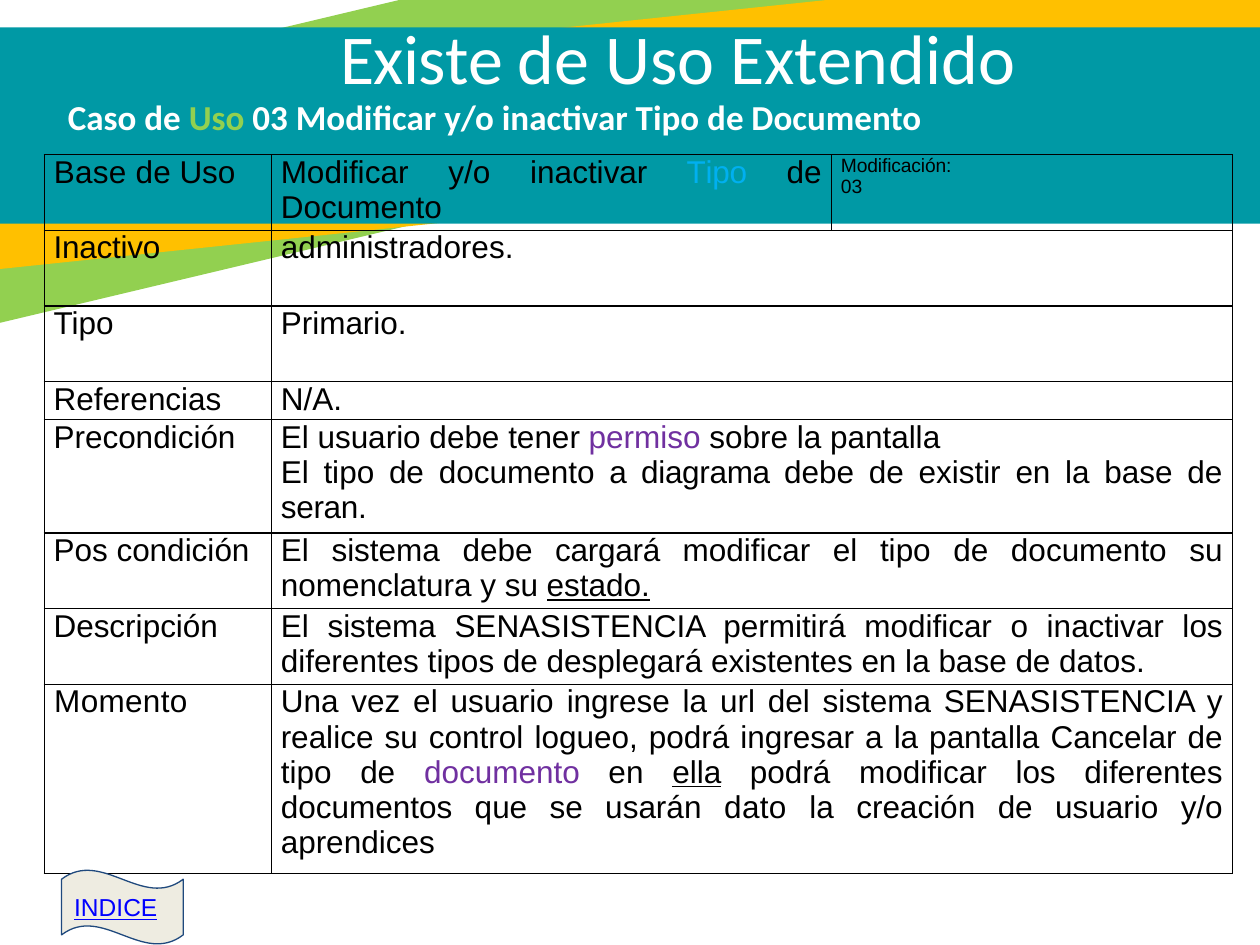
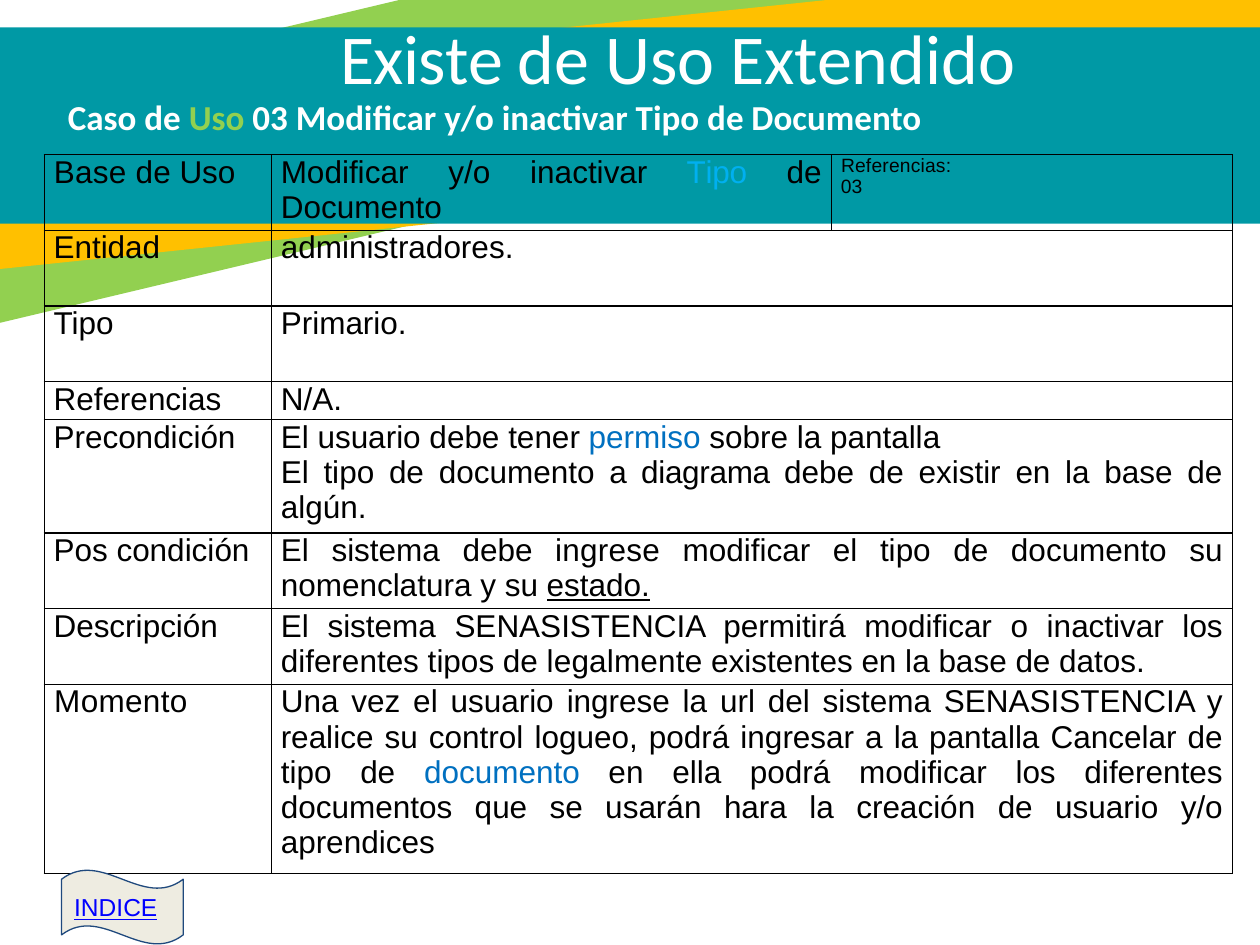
Modificación at (896, 166): Modificación -> Referencias
Inactivo: Inactivo -> Entidad
permiso colour: purple -> blue
seran: seran -> algún
debe cargará: cargará -> ingrese
desplegará: desplegará -> legalmente
documento at (502, 773) colour: purple -> blue
ella underline: present -> none
dato: dato -> hara
